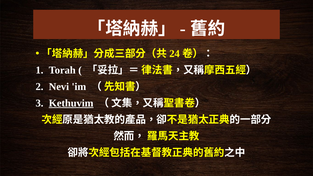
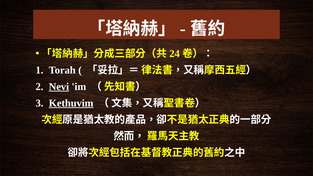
Nevi underline: none -> present
